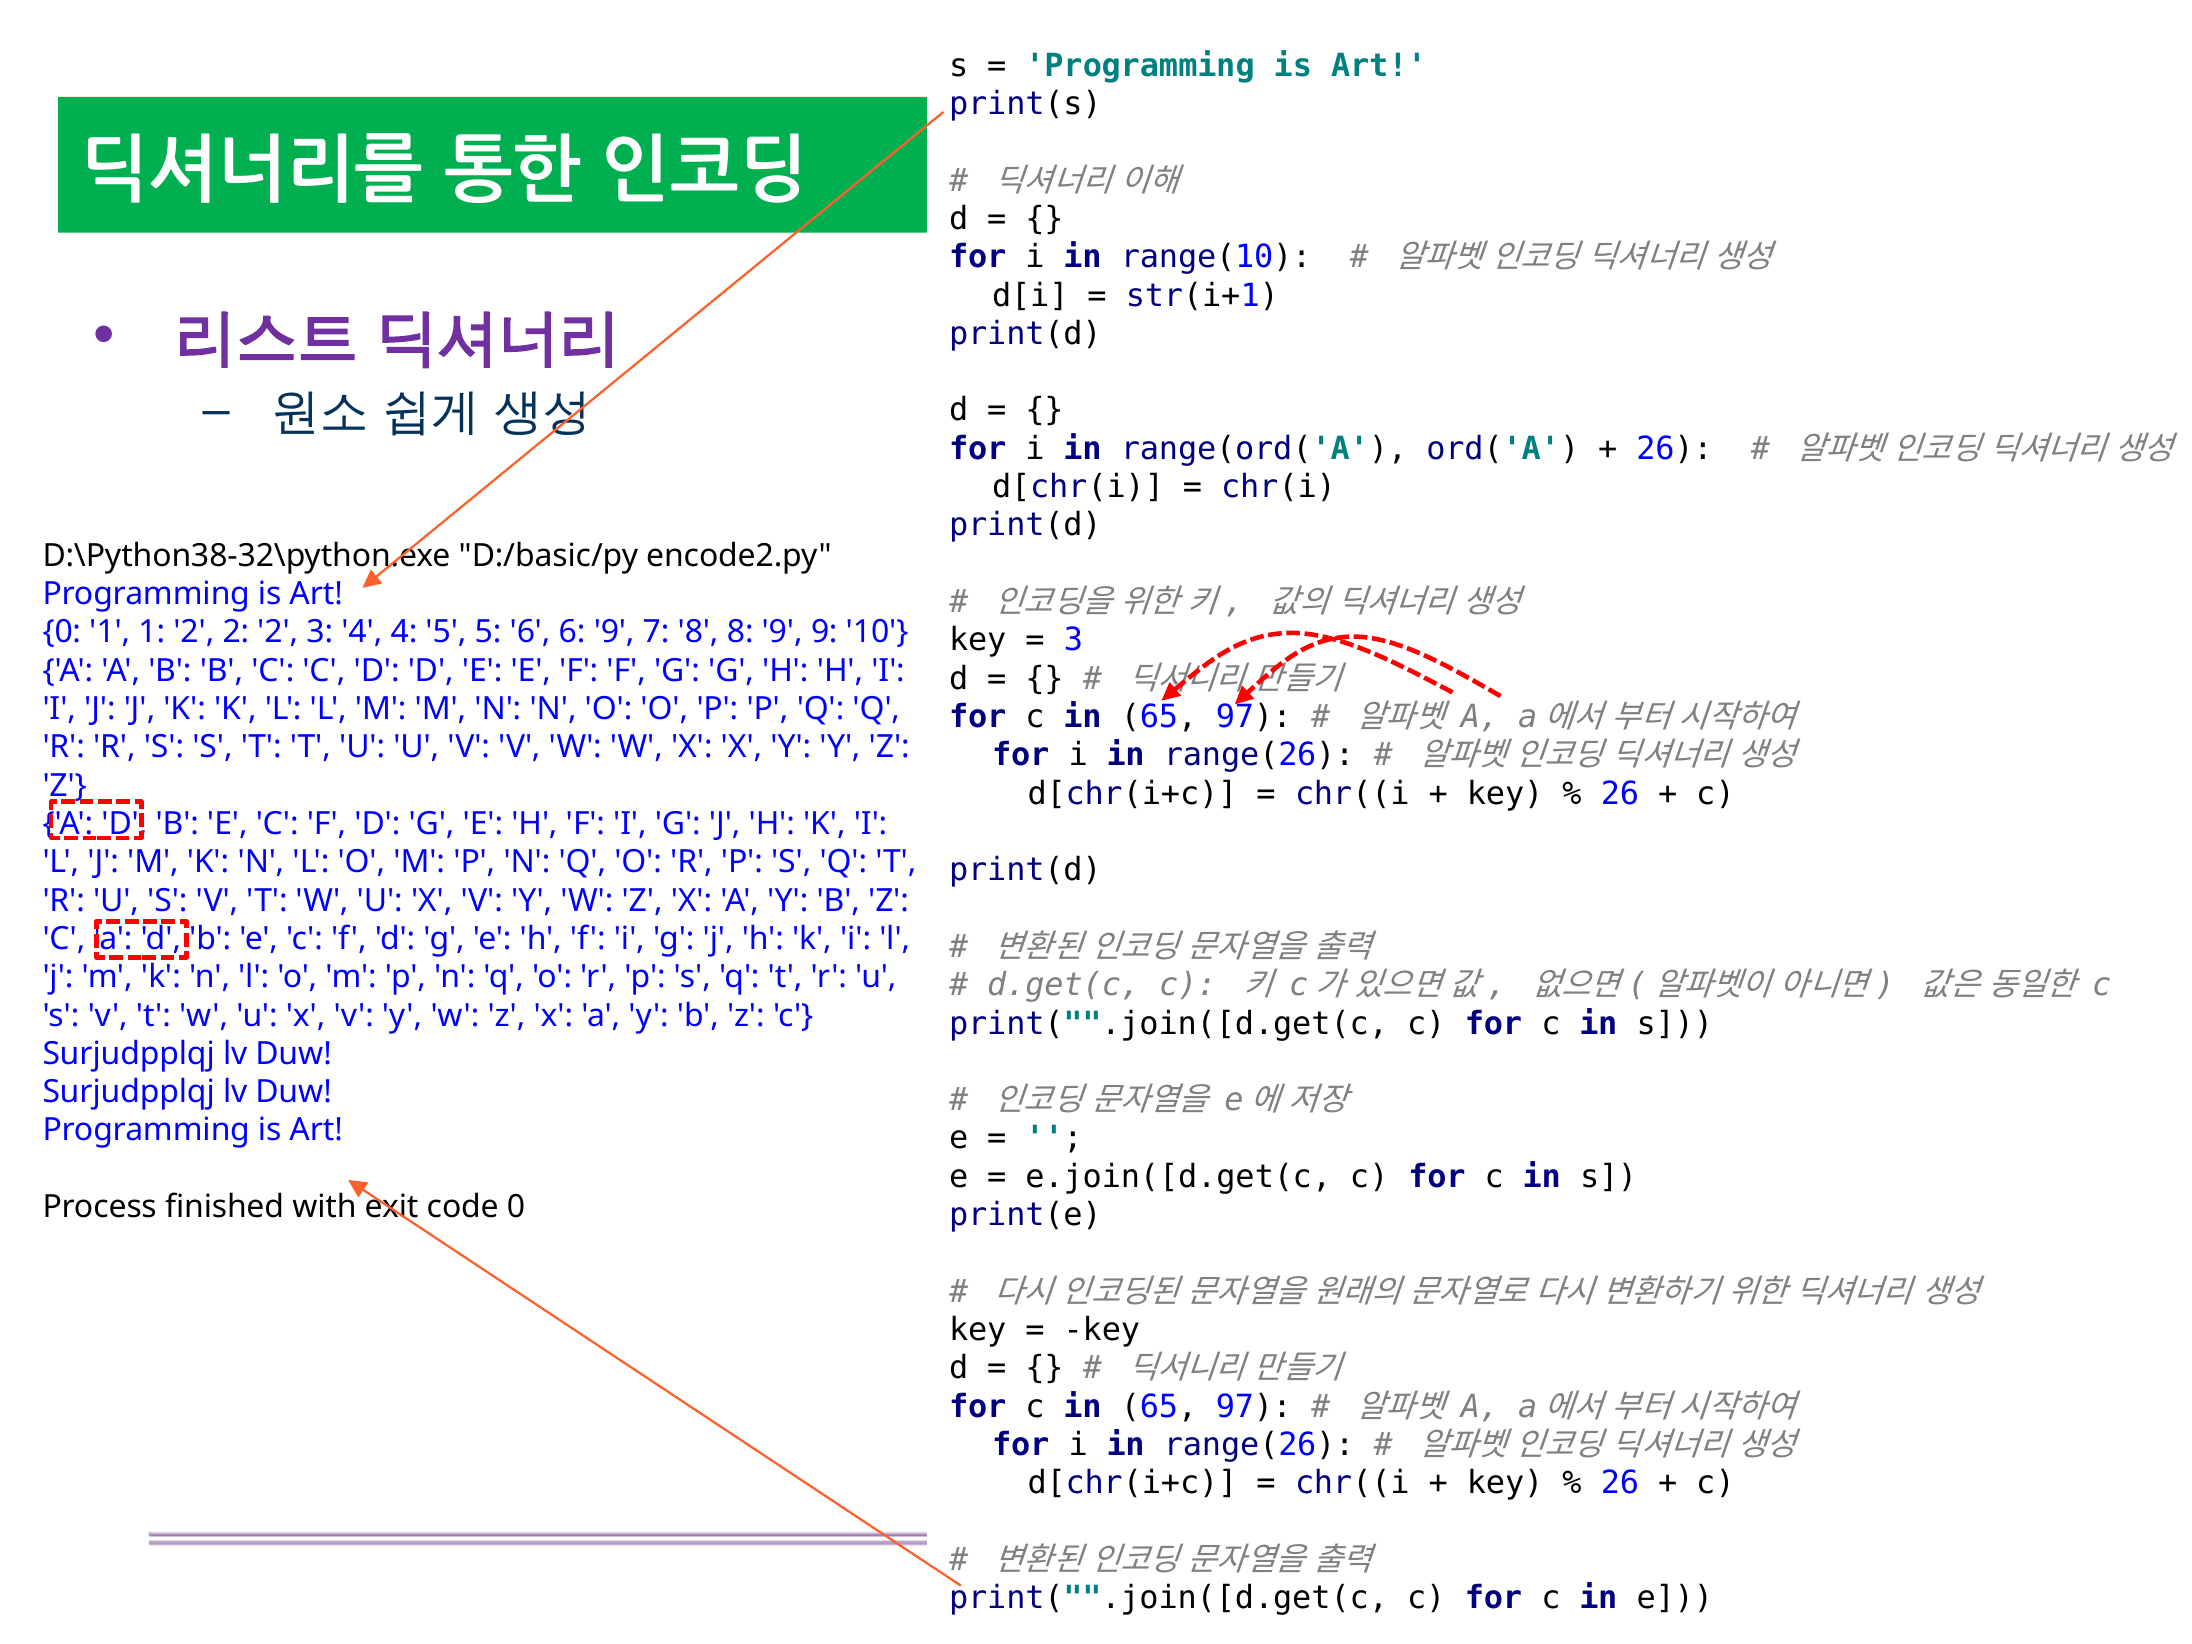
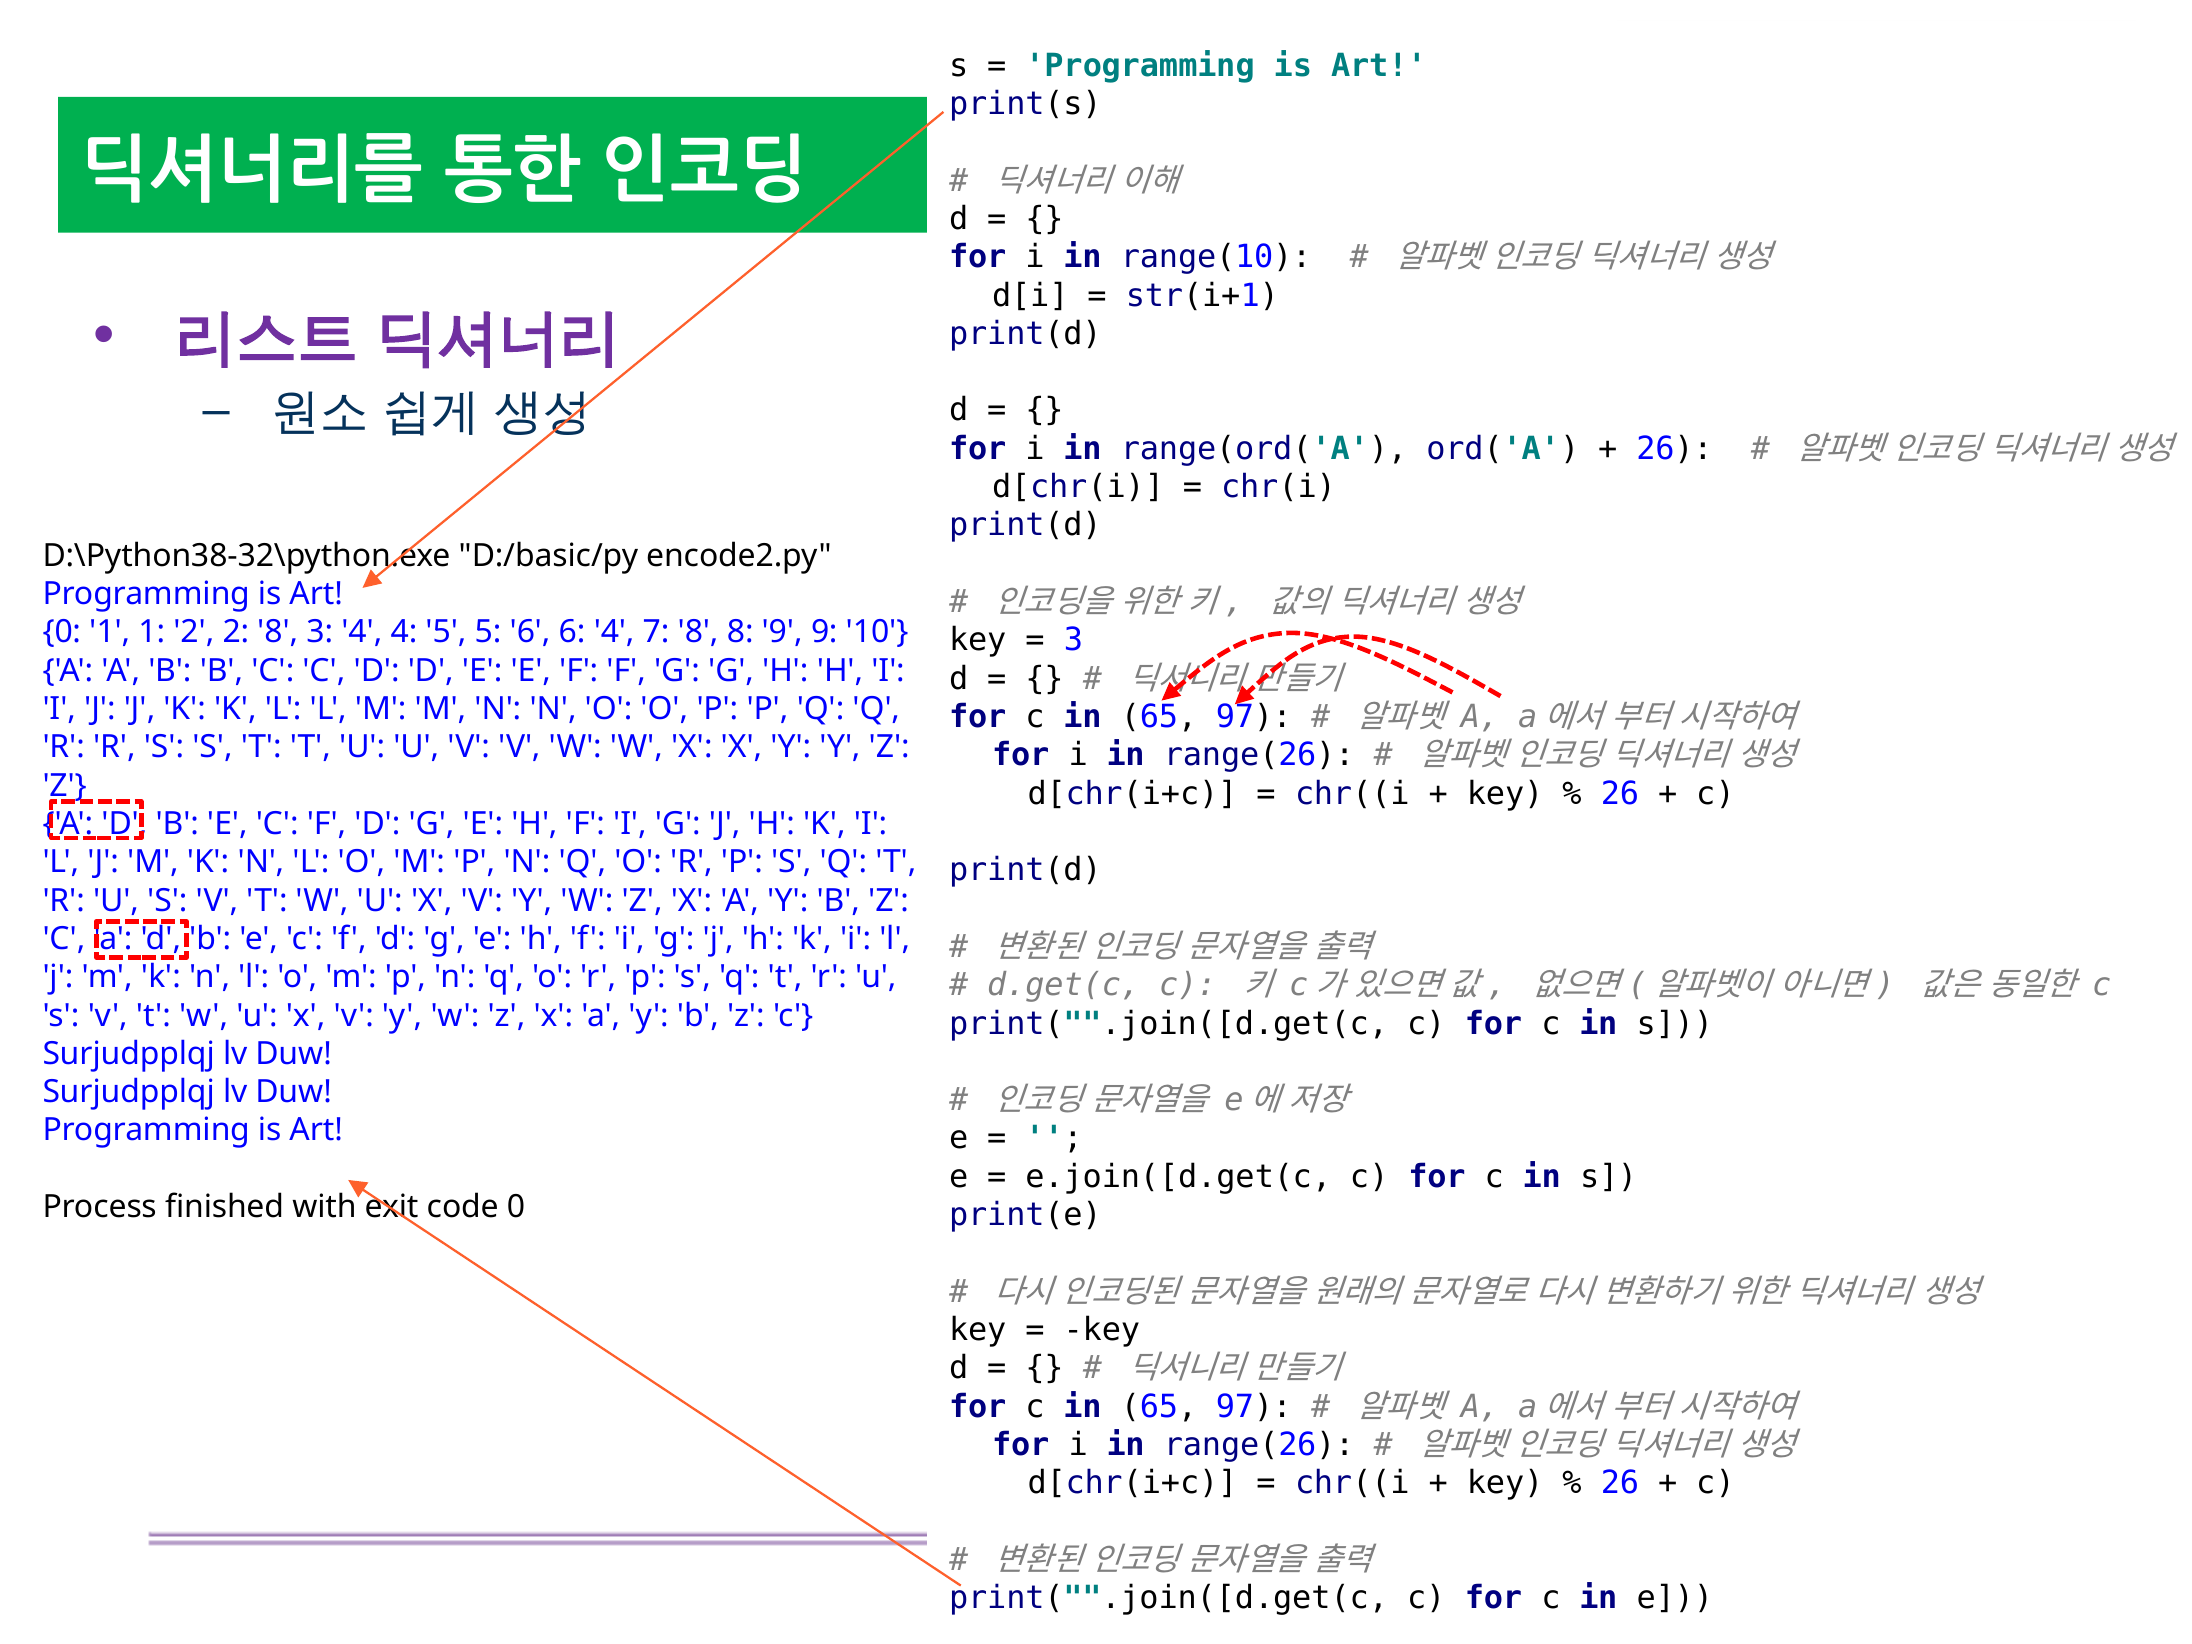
2 2 2: 2 -> 8
6 9: 9 -> 4
